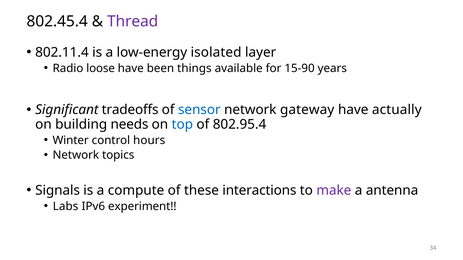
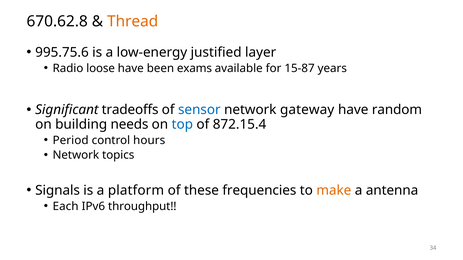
802.45.4: 802.45.4 -> 670.62.8
Thread colour: purple -> orange
802.11.4: 802.11.4 -> 995.75.6
isolated: isolated -> justified
things: things -> exams
15-90: 15-90 -> 15-87
actually: actually -> random
802.95.4: 802.95.4 -> 872.15.4
Winter: Winter -> Period
compute: compute -> platform
interactions: interactions -> frequencies
make colour: purple -> orange
Labs: Labs -> Each
experiment: experiment -> throughput
